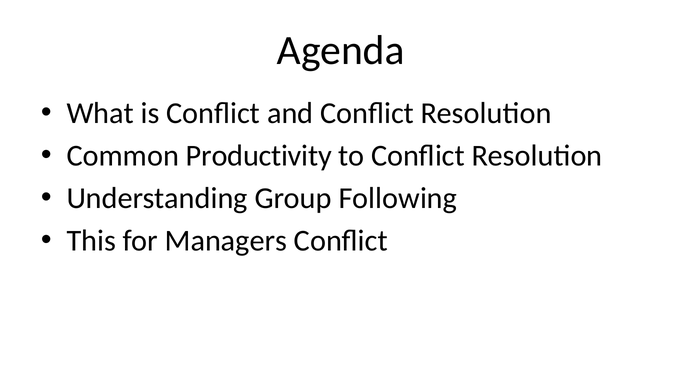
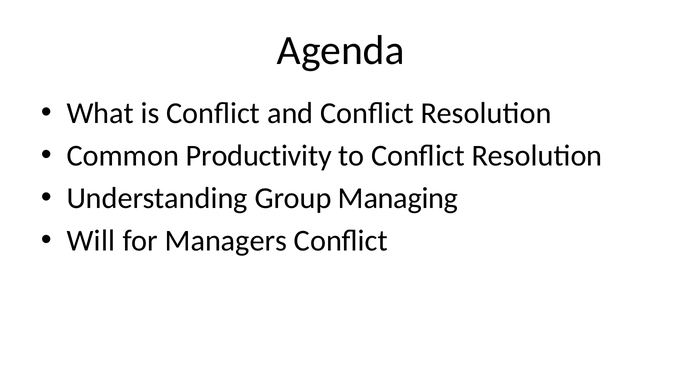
Following: Following -> Managing
This: This -> Will
